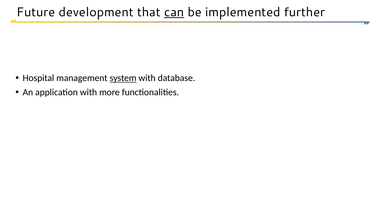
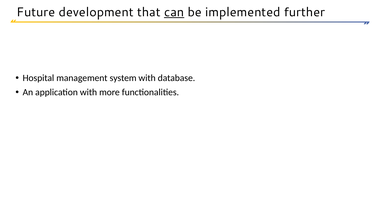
system underline: present -> none
